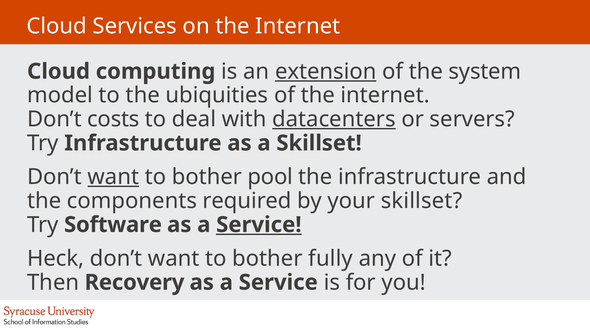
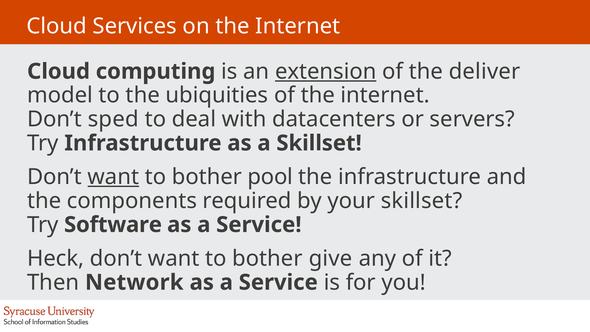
system: system -> deliver
costs: costs -> sped
datacenters underline: present -> none
Service at (259, 225) underline: present -> none
fully: fully -> give
Recovery: Recovery -> Network
